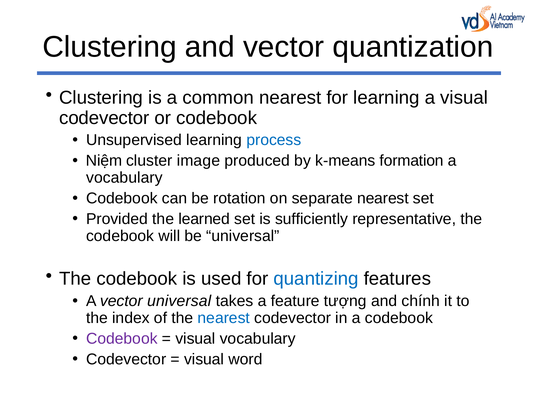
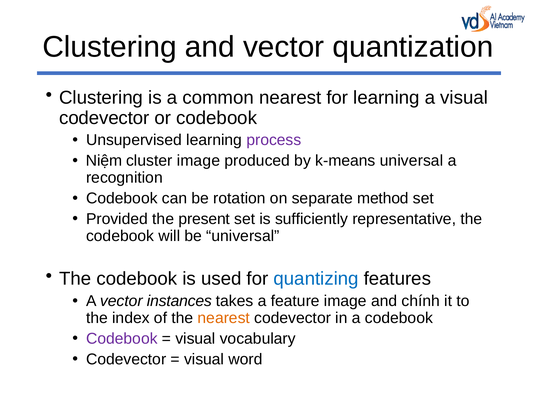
process colour: blue -> purple
k-means formation: formation -> universal
vocabulary at (124, 178): vocabulary -> recognition
separate nearest: nearest -> method
learned: learned -> present
vector universal: universal -> instances
feature tượng: tượng -> image
nearest at (224, 318) colour: blue -> orange
